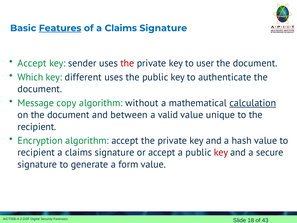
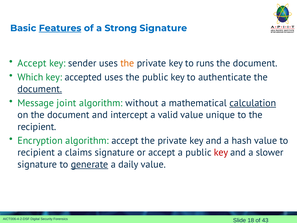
of a Claims: Claims -> Strong
the at (127, 63) colour: red -> orange
user: user -> runs
different: different -> accepted
document at (40, 89) underline: none -> present
copy: copy -> joint
between: between -> intercept
secure: secure -> slower
generate underline: none -> present
form: form -> daily
